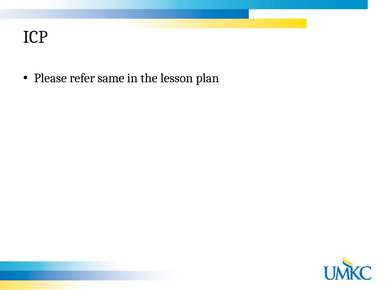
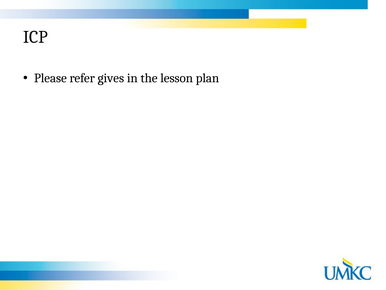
same: same -> gives
